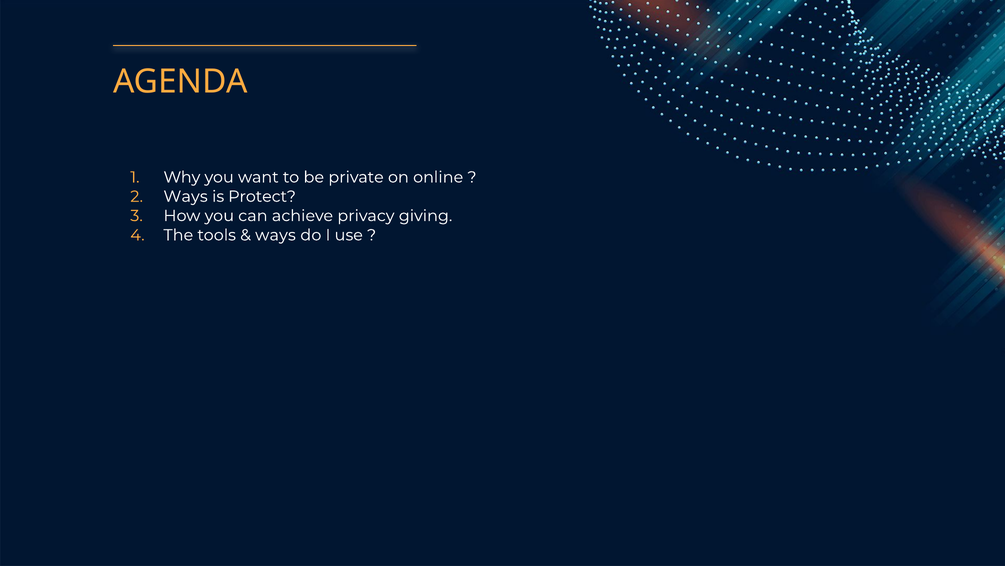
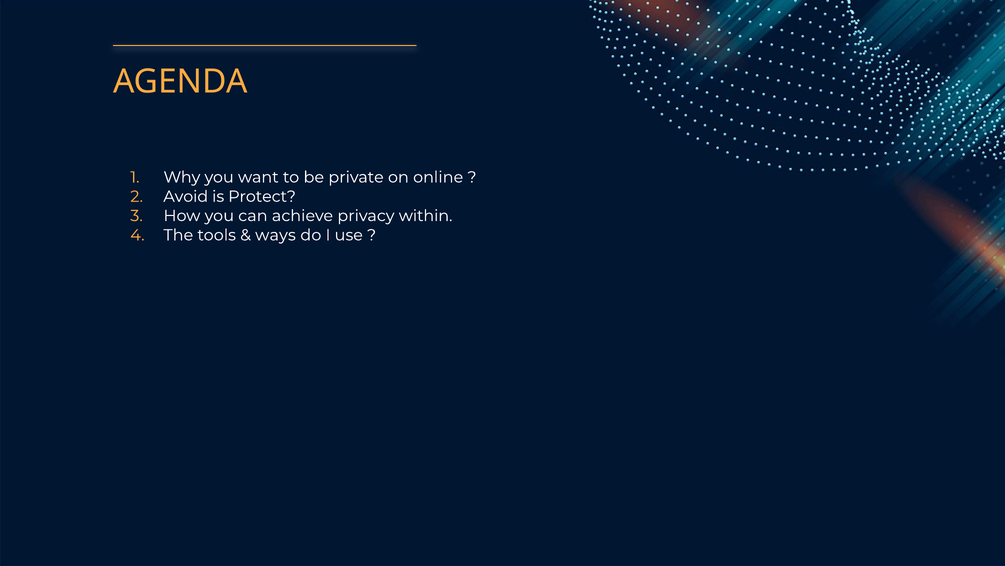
Ways at (186, 196): Ways -> Avoid
giving: giving -> within
